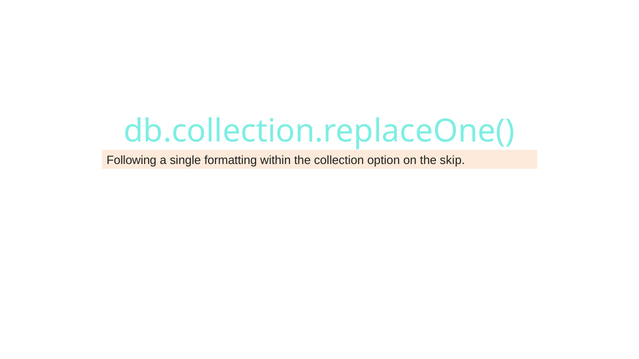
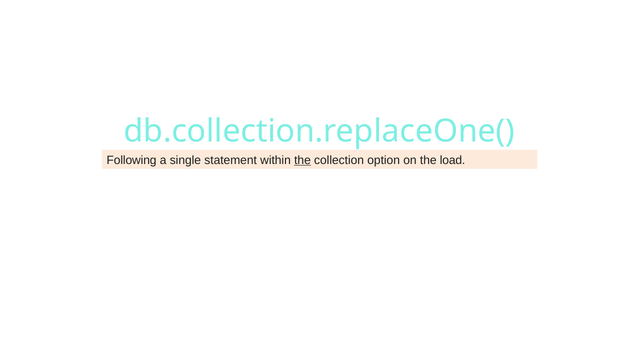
formatting: formatting -> statement
the at (302, 160) underline: none -> present
skip: skip -> load
